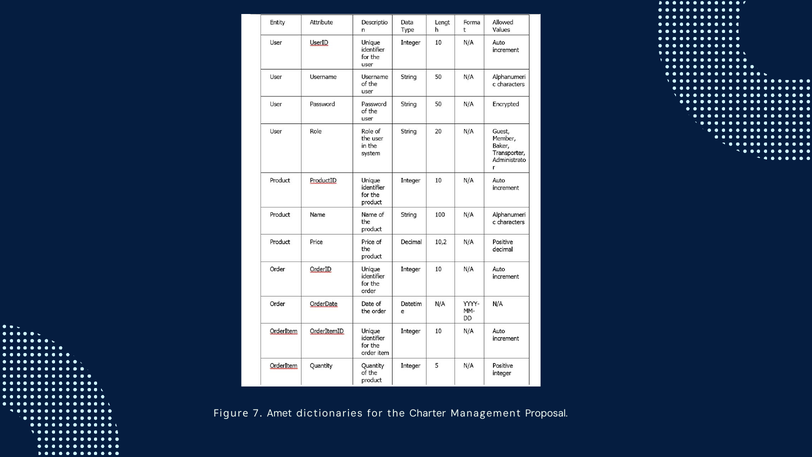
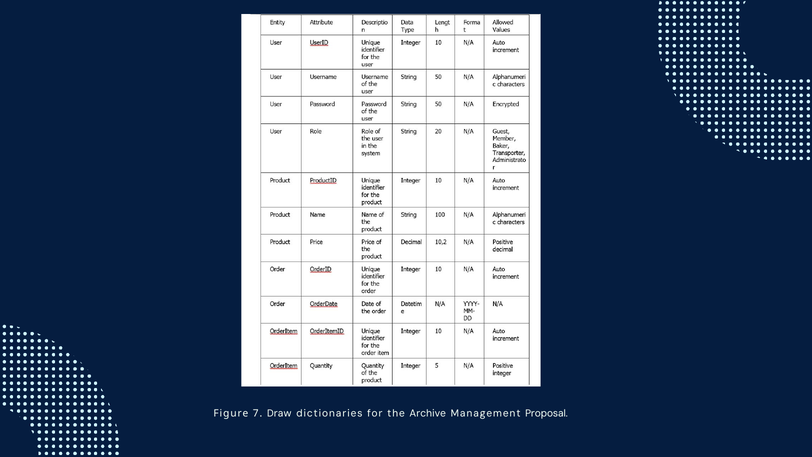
Amet: Amet -> Draw
Charter: Charter -> Archive
